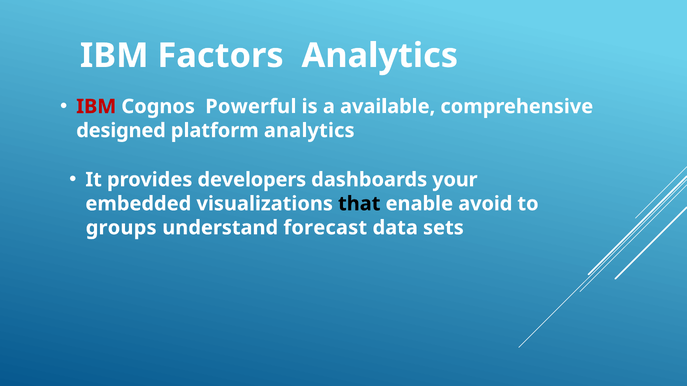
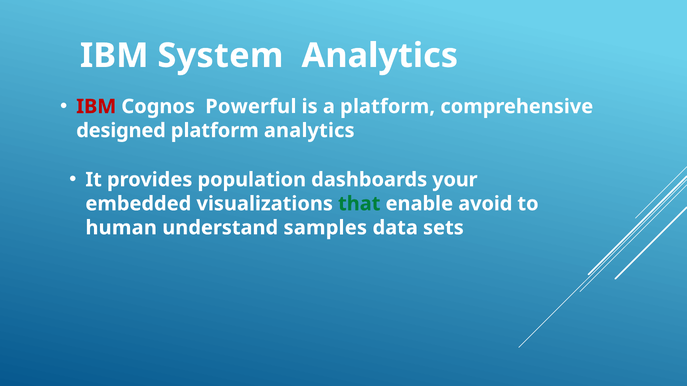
Factors: Factors -> System
a available: available -> platform
developers: developers -> population
that colour: black -> green
groups: groups -> human
forecast: forecast -> samples
